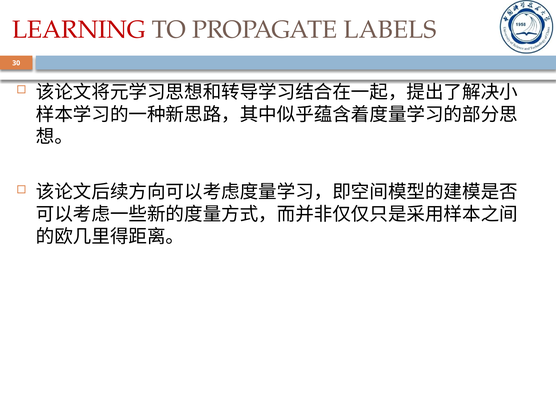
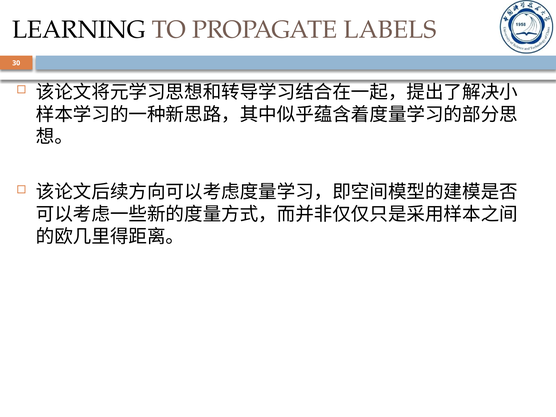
LEARNING colour: red -> black
